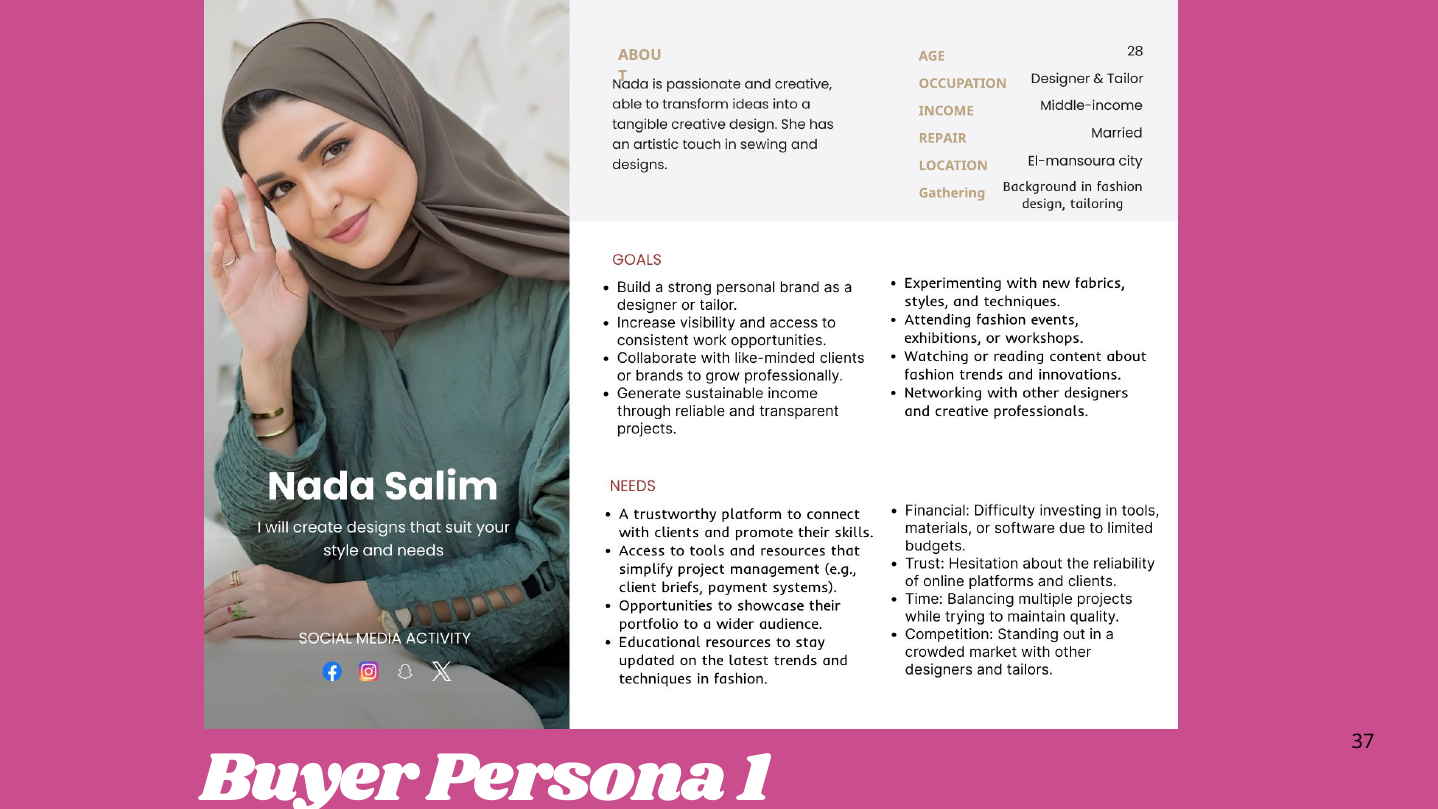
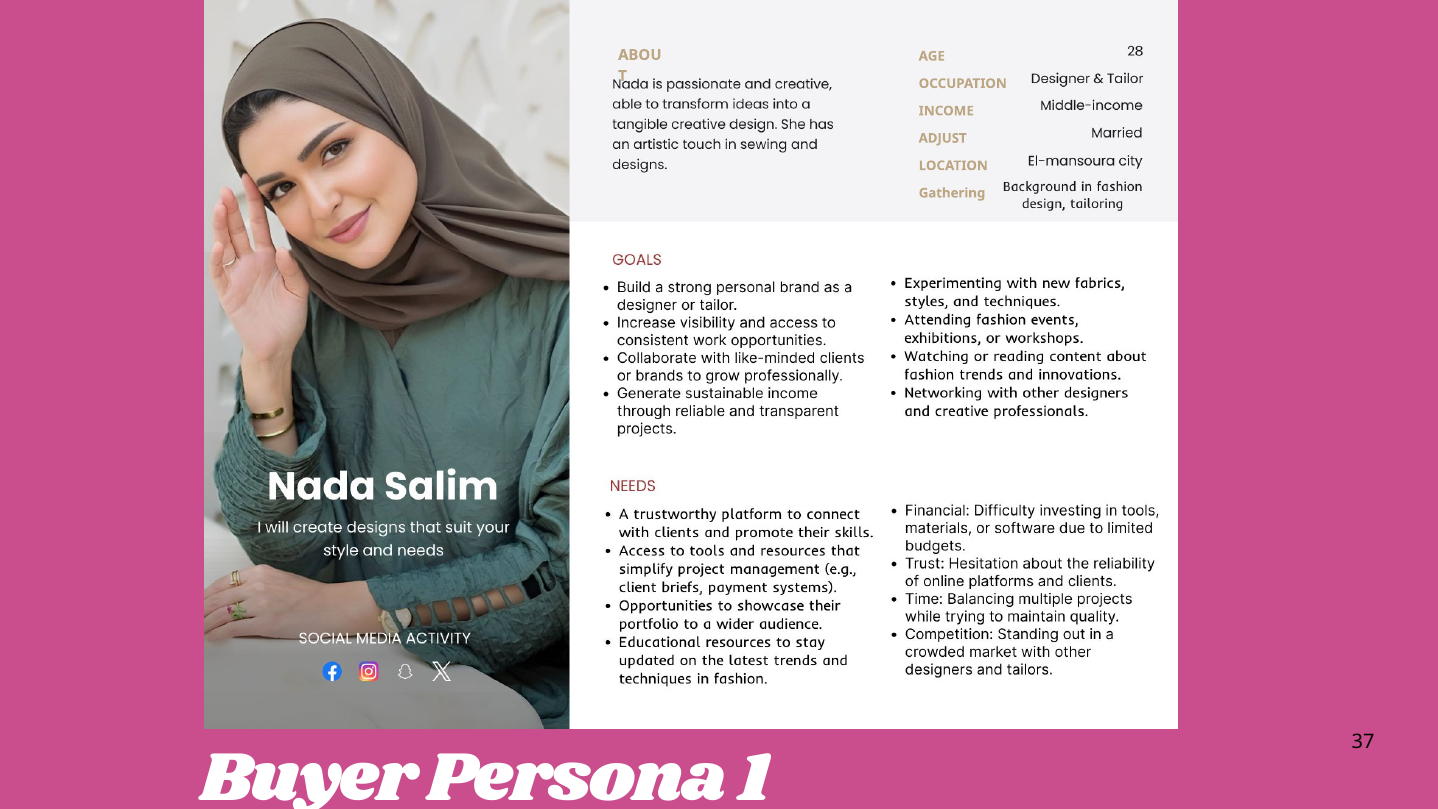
REPAIR: REPAIR -> ADJUST
